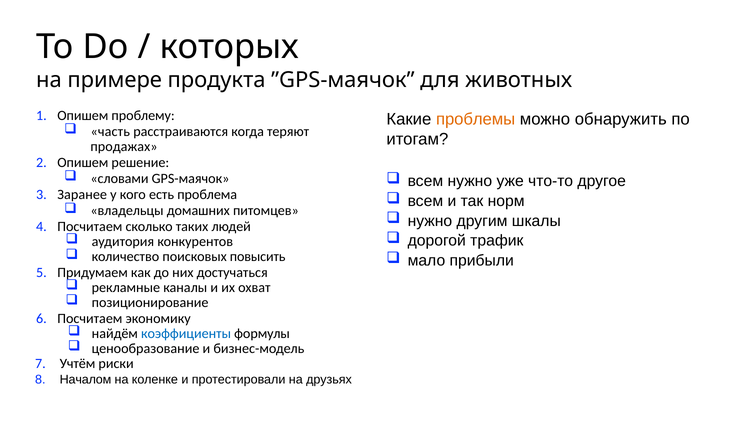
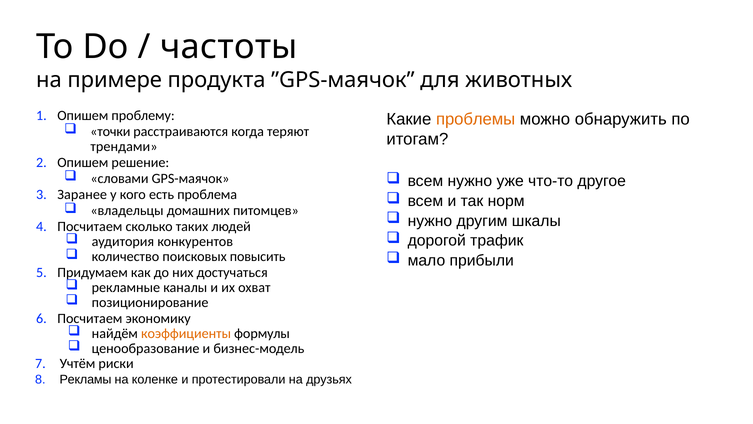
которых: которых -> частоты
часть: часть -> точки
продажах: продажах -> трендами
коэффициенты colour: blue -> orange
Началом: Началом -> Рекламы
